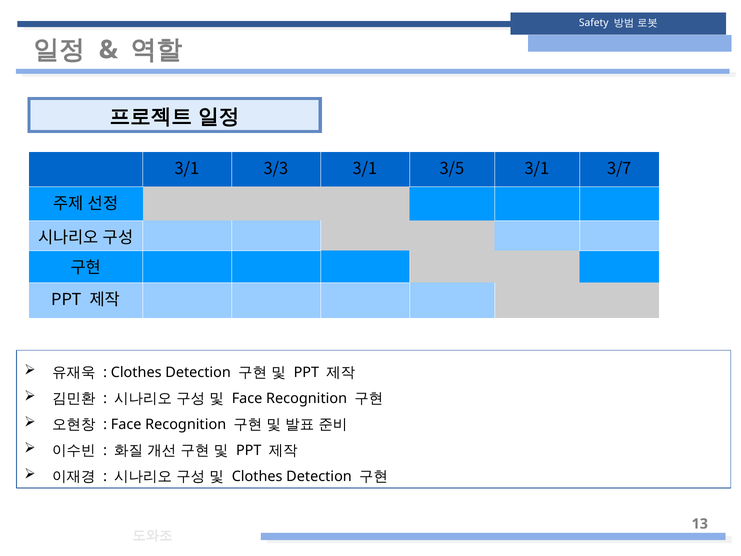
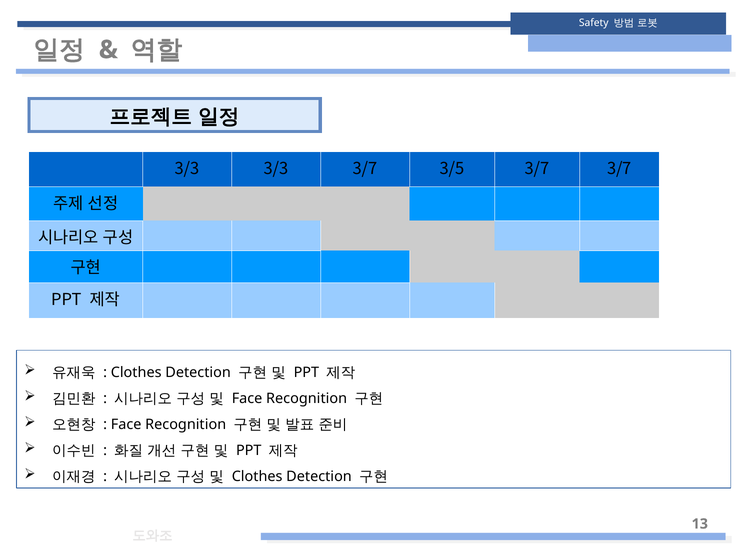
3/1 at (187, 169): 3/1 -> 3/3
3/3 3/1: 3/1 -> 3/7
3/5 3/1: 3/1 -> 3/7
